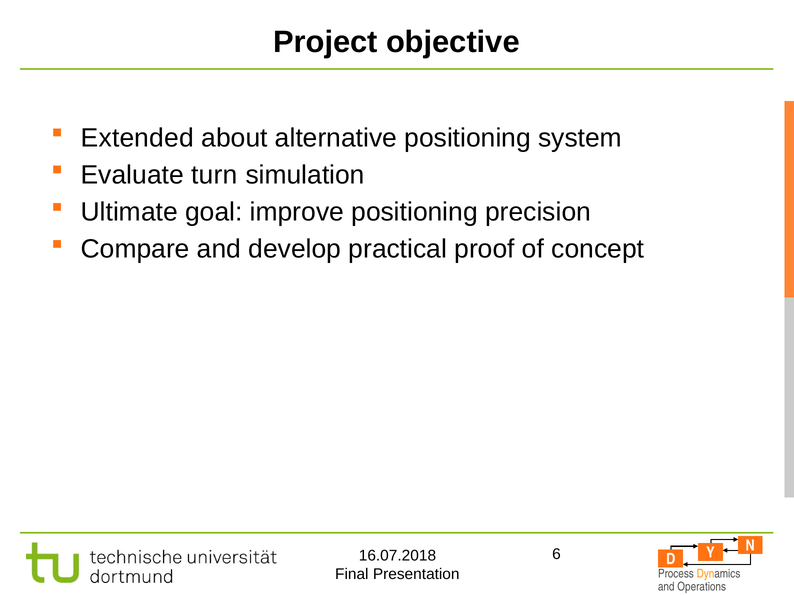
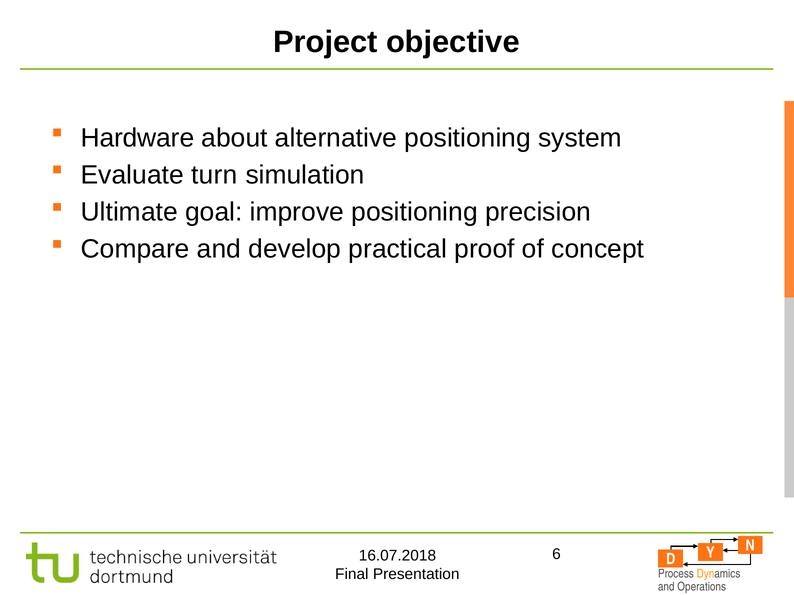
Extended: Extended -> Hardware
